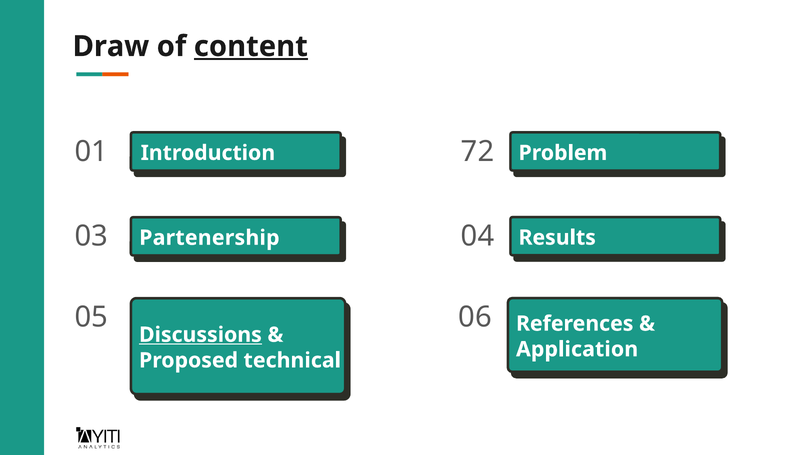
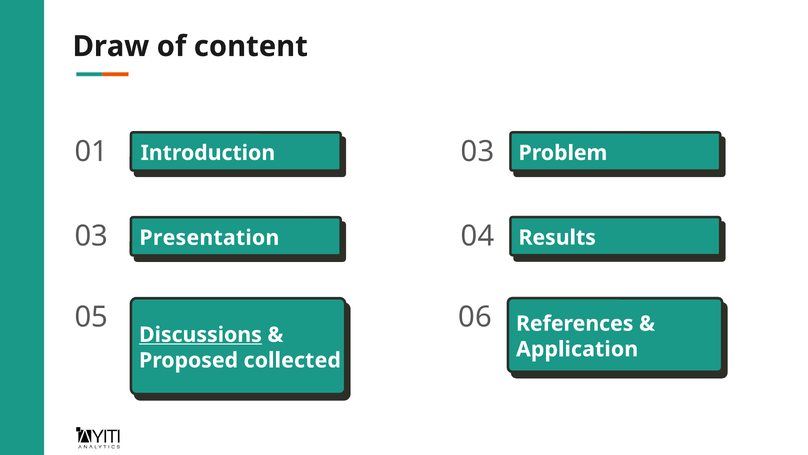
content underline: present -> none
Introduction 72: 72 -> 03
Partenership: Partenership -> Presentation
technical: technical -> collected
